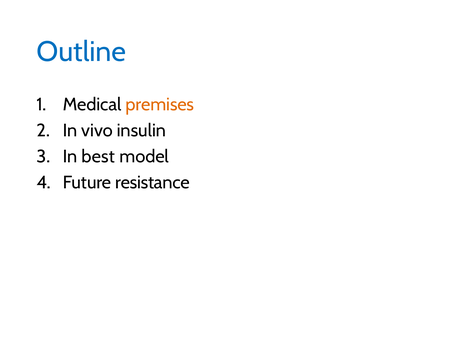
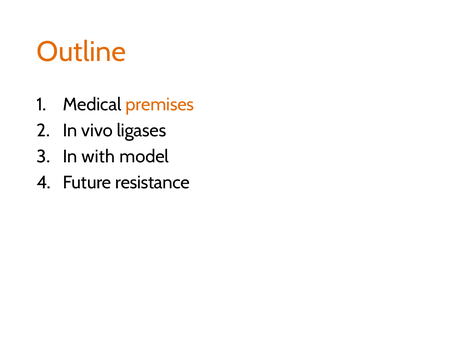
Outline colour: blue -> orange
insulin: insulin -> ligases
best: best -> with
